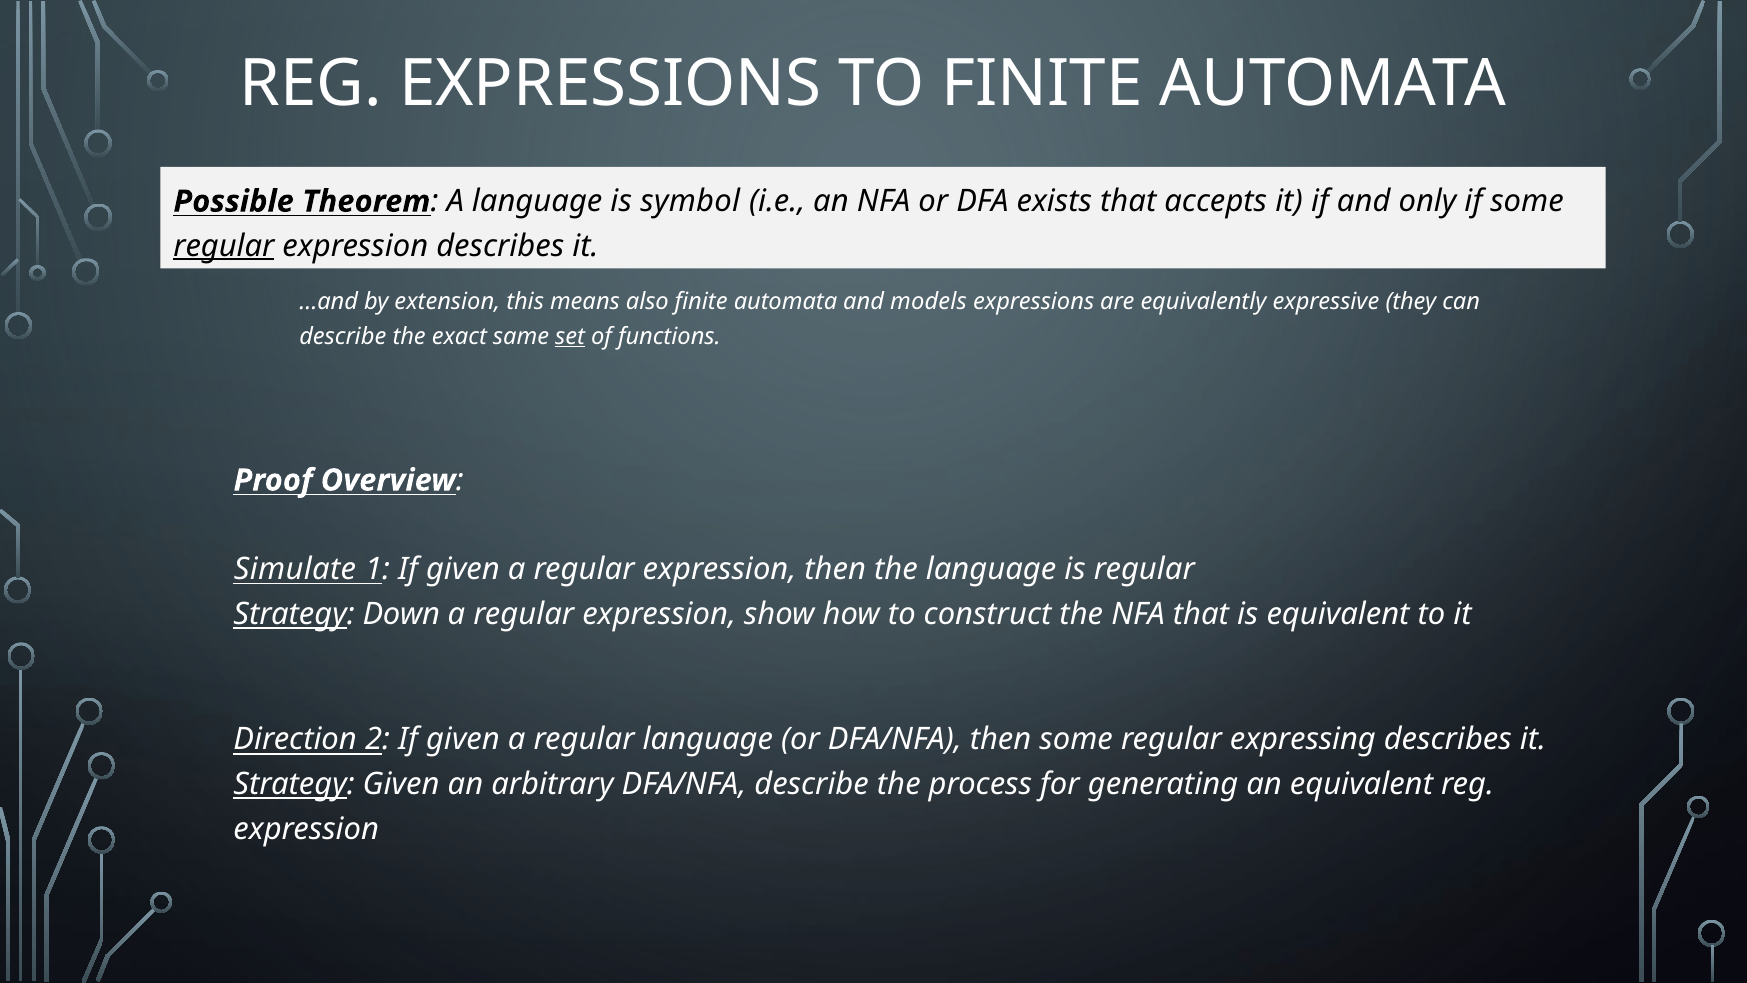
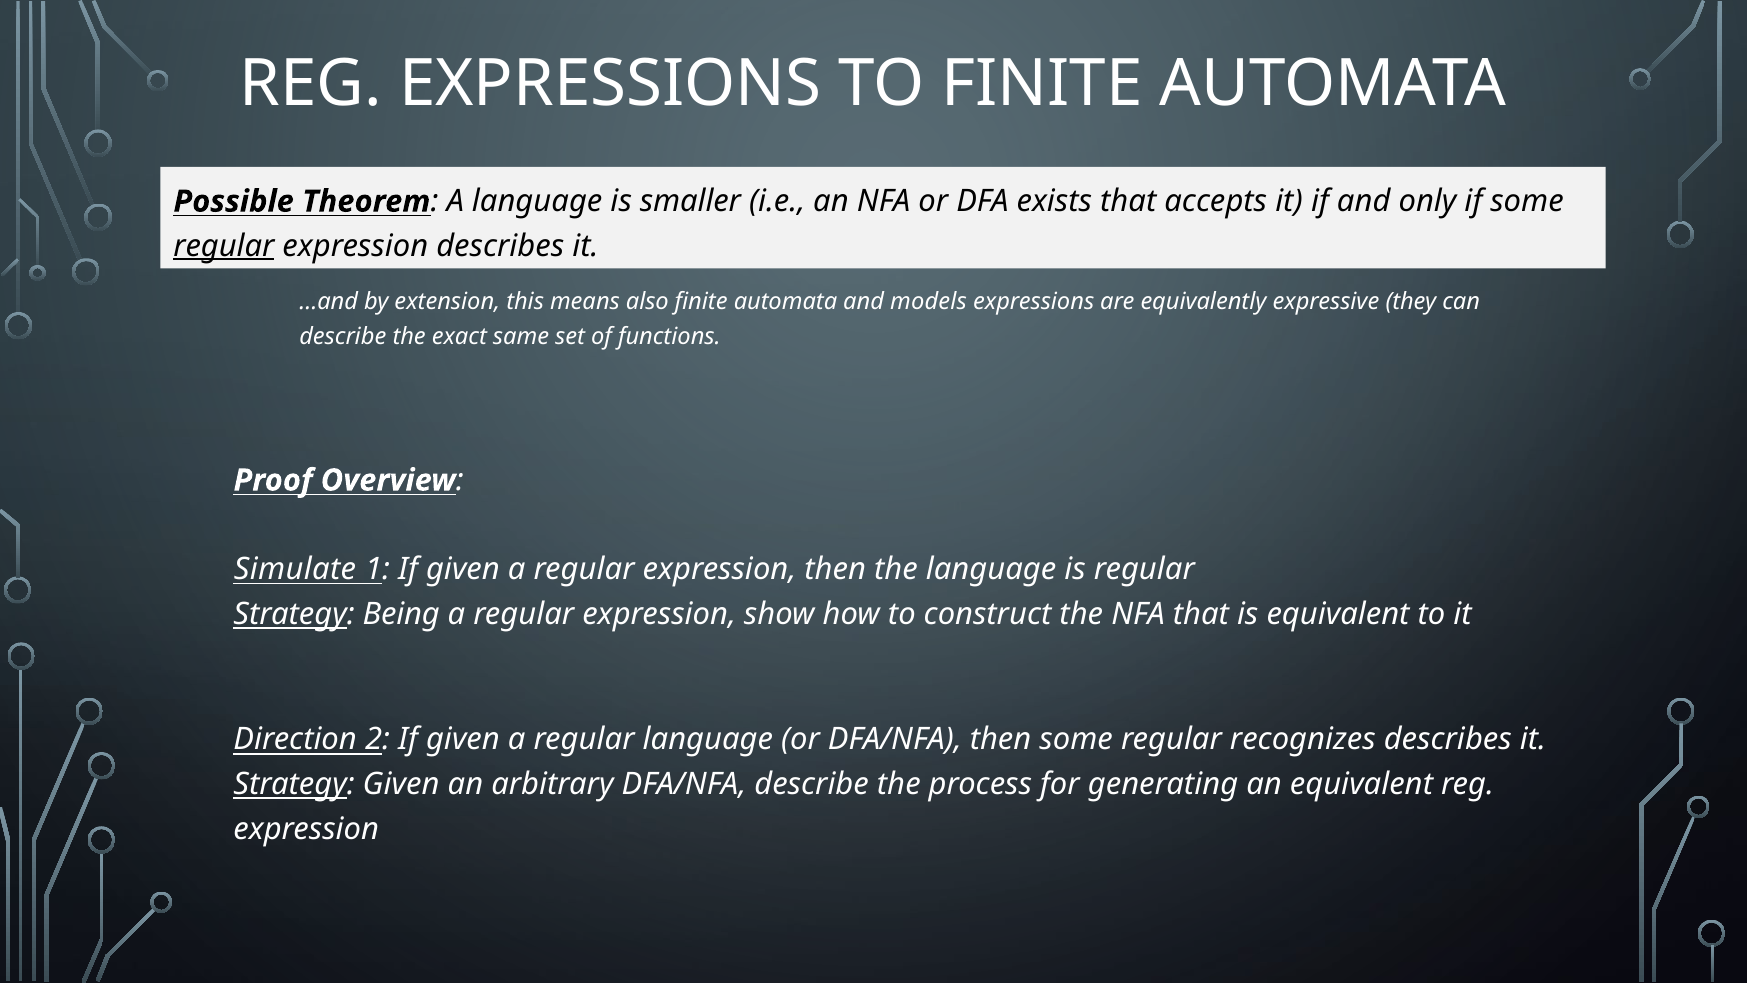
symbol: symbol -> smaller
set underline: present -> none
Down: Down -> Being
expressing: expressing -> recognizes
